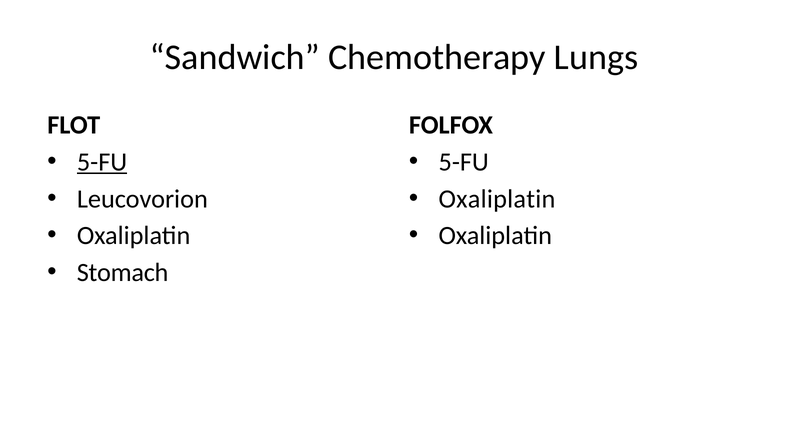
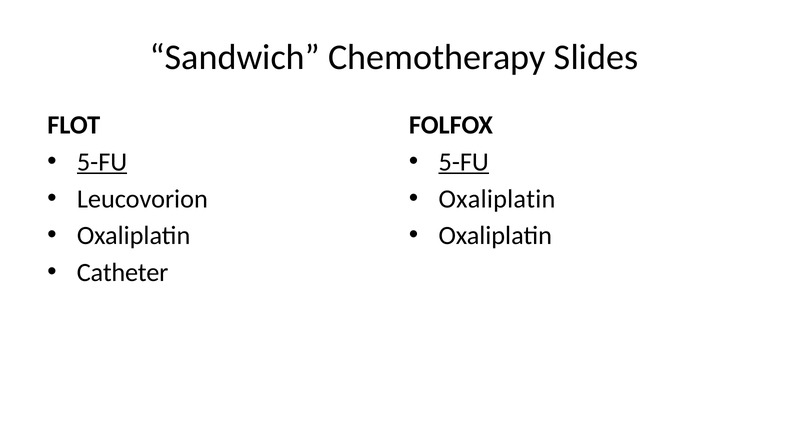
Lungs: Lungs -> Slides
5-FU at (464, 162) underline: none -> present
Stomach: Stomach -> Catheter
